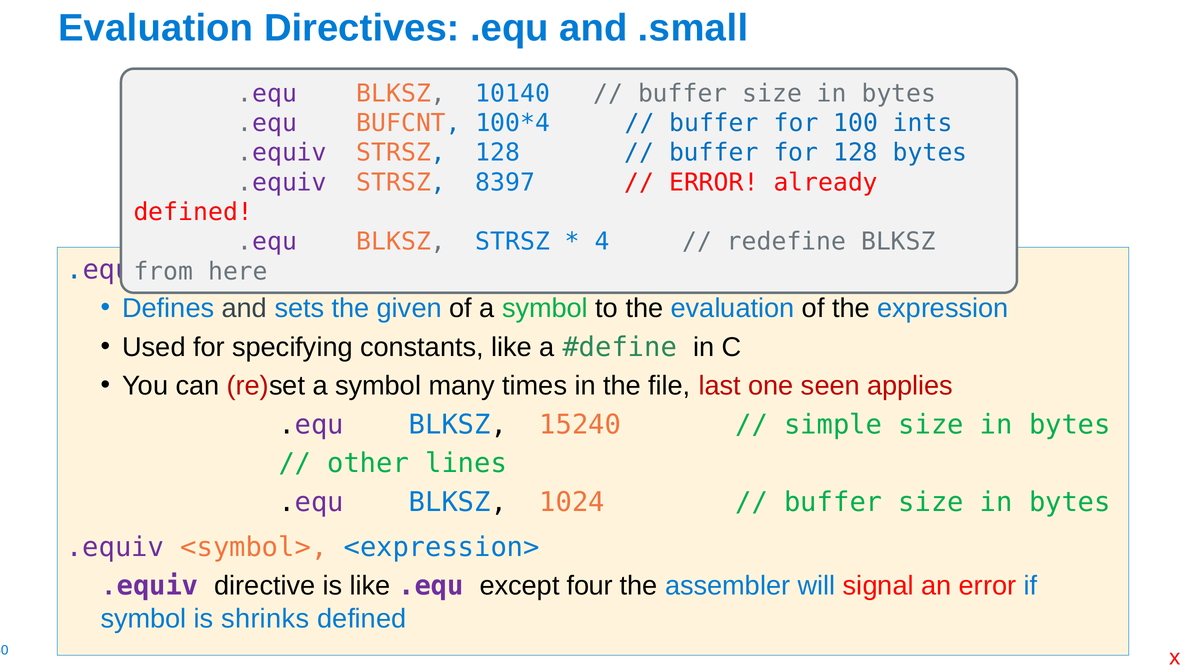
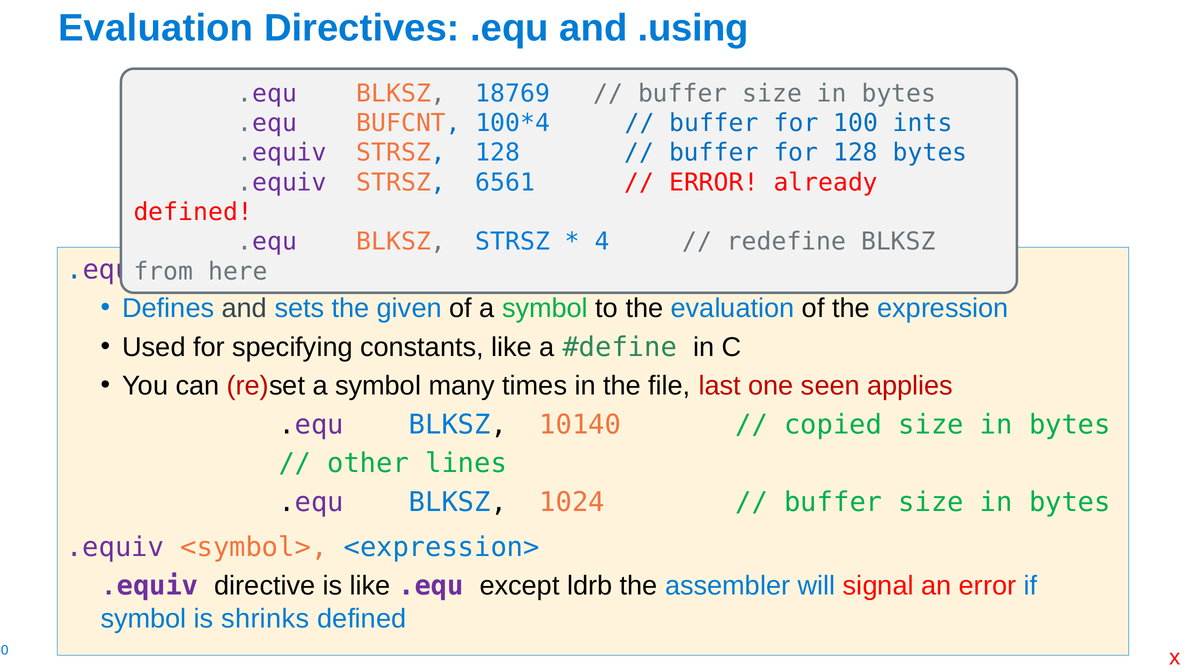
.small: .small -> .using
10140: 10140 -> 18769
8397: 8397 -> 6561
15240: 15240 -> 10140
simple: simple -> copied
four: four -> ldrb
